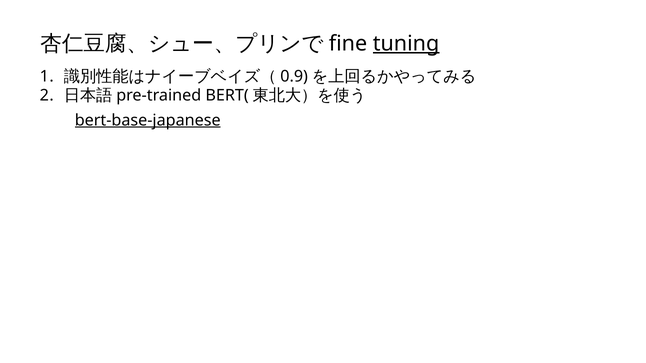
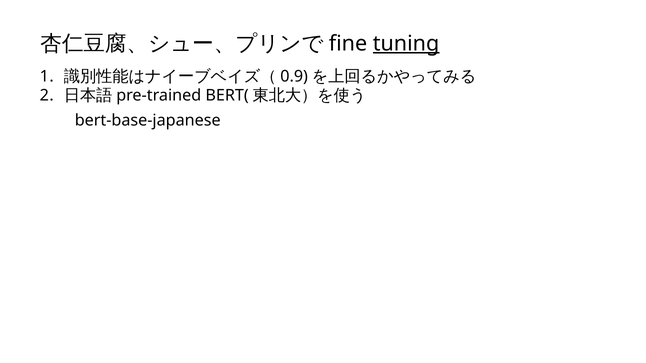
bert-base-japanese underline: present -> none
